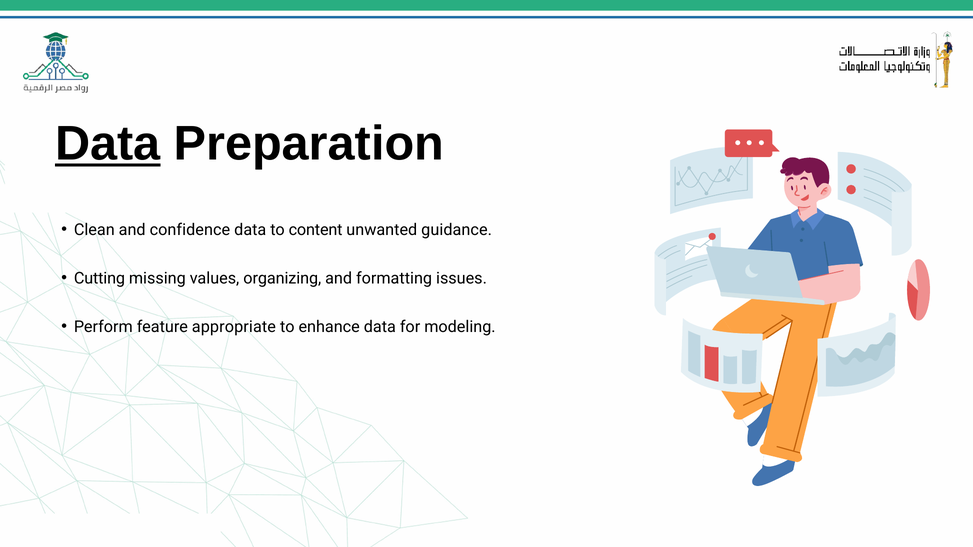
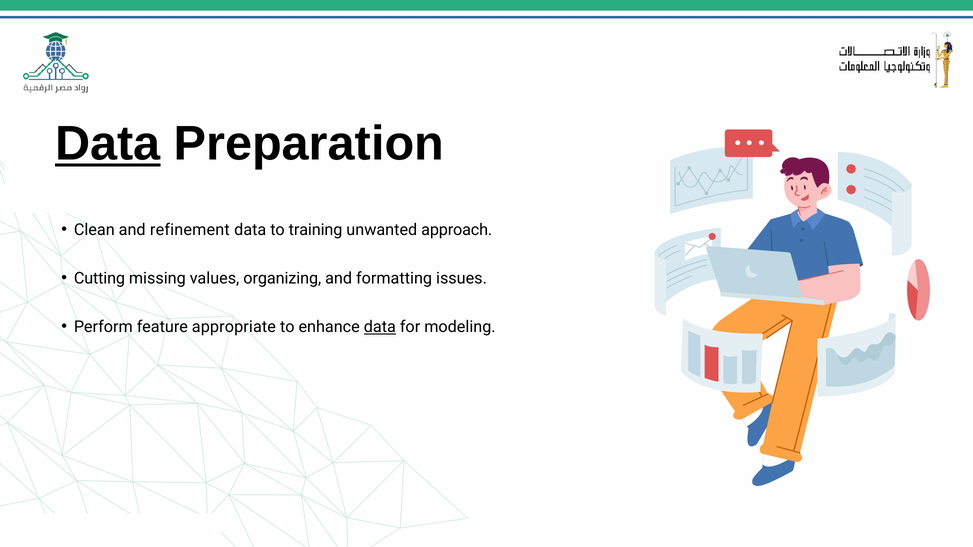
confidence: confidence -> refinement
content: content -> training
guidance: guidance -> approach
data at (380, 327) underline: none -> present
